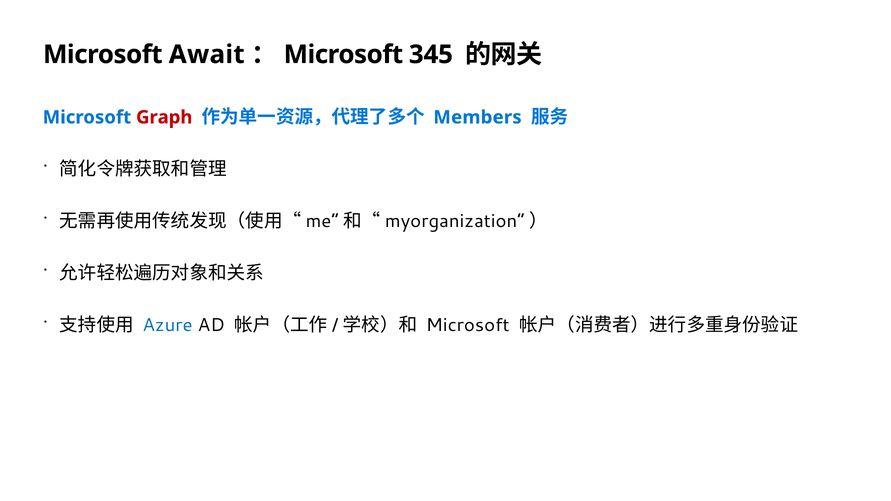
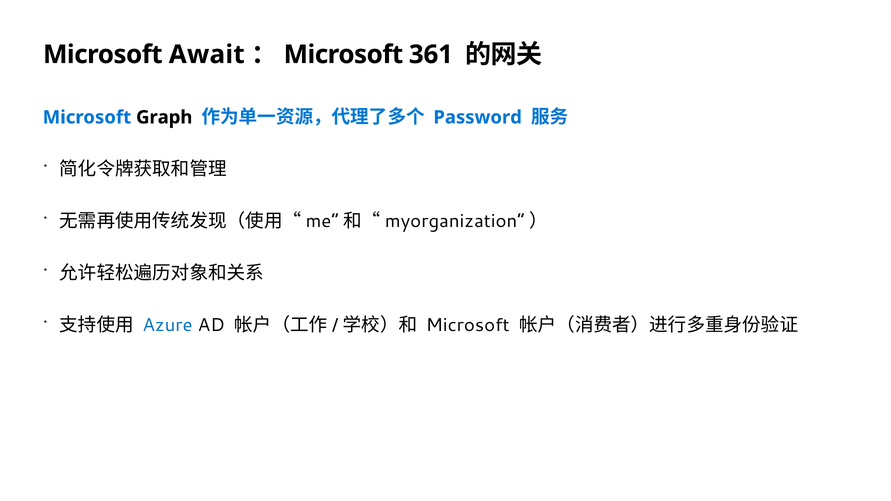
345: 345 -> 361
Graph colour: red -> black
Members: Members -> Password
